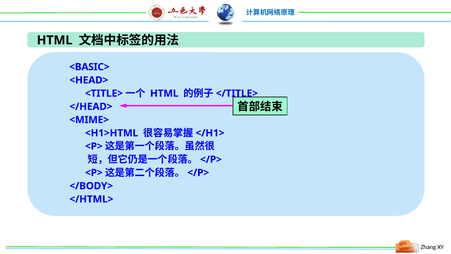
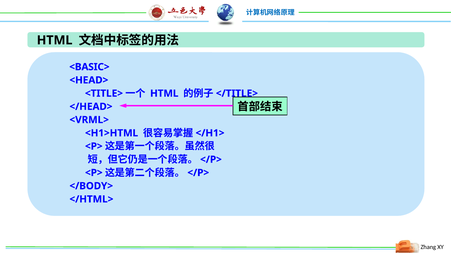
<MIME>: <MIME> -> <VRML>
